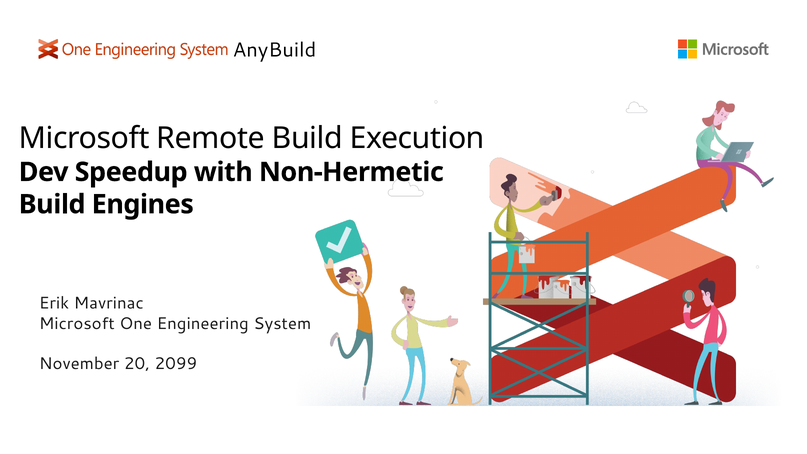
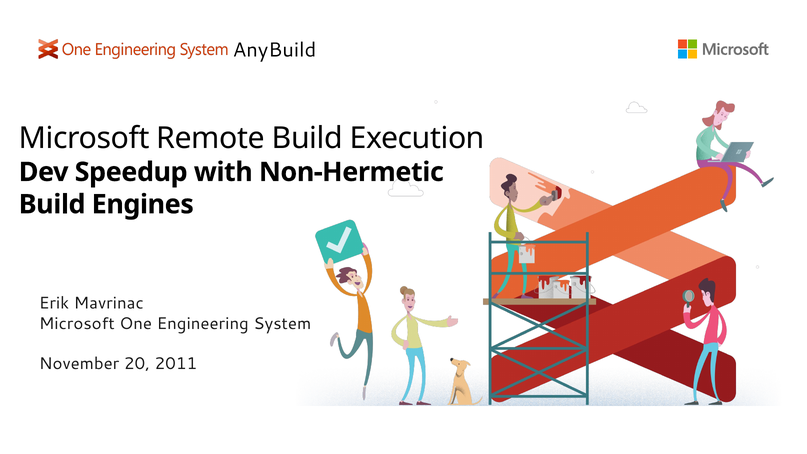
2099: 2099 -> 2011
